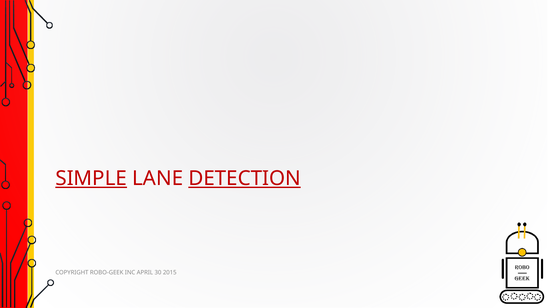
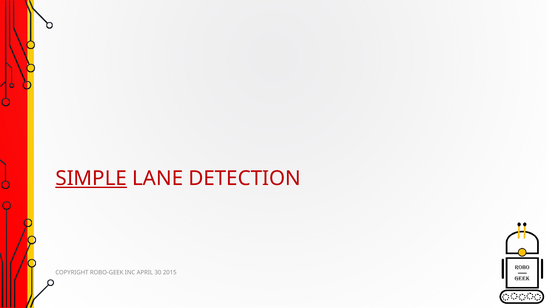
DETECTION underline: present -> none
